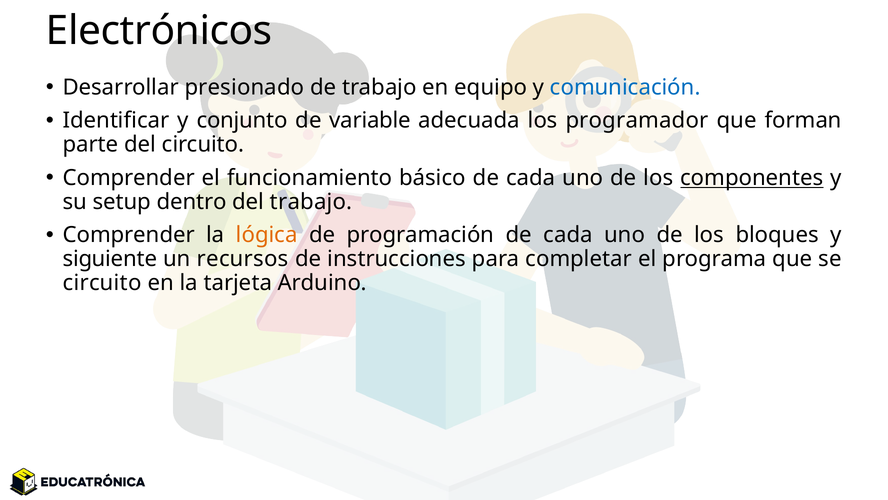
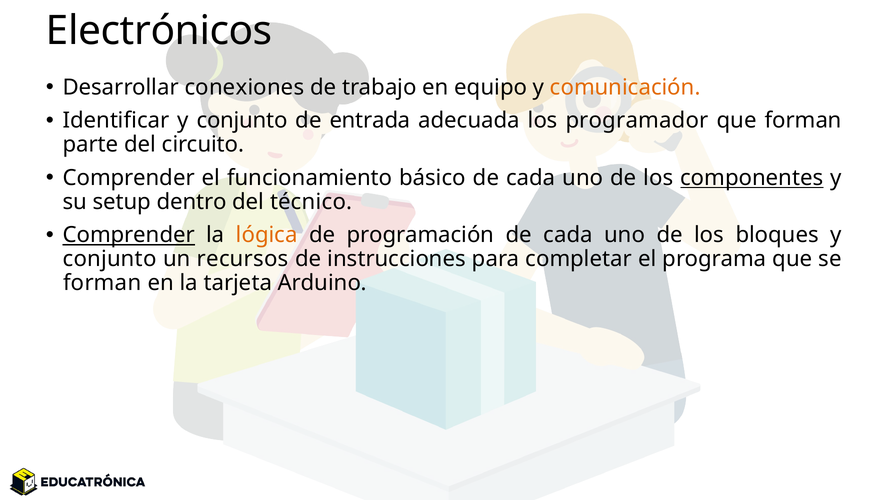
presionado: presionado -> conexiones
comunicación colour: blue -> orange
variable: variable -> entrada
del trabajo: trabajo -> técnico
Comprender at (129, 235) underline: none -> present
siguiente at (110, 259): siguiente -> conjunto
circuito at (102, 283): circuito -> forman
